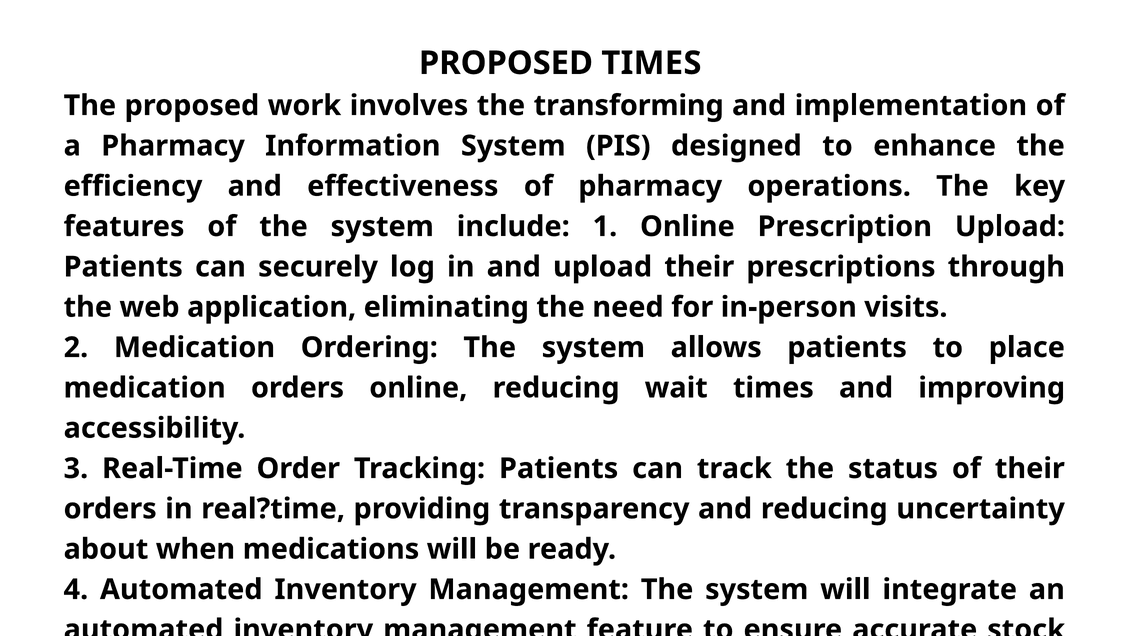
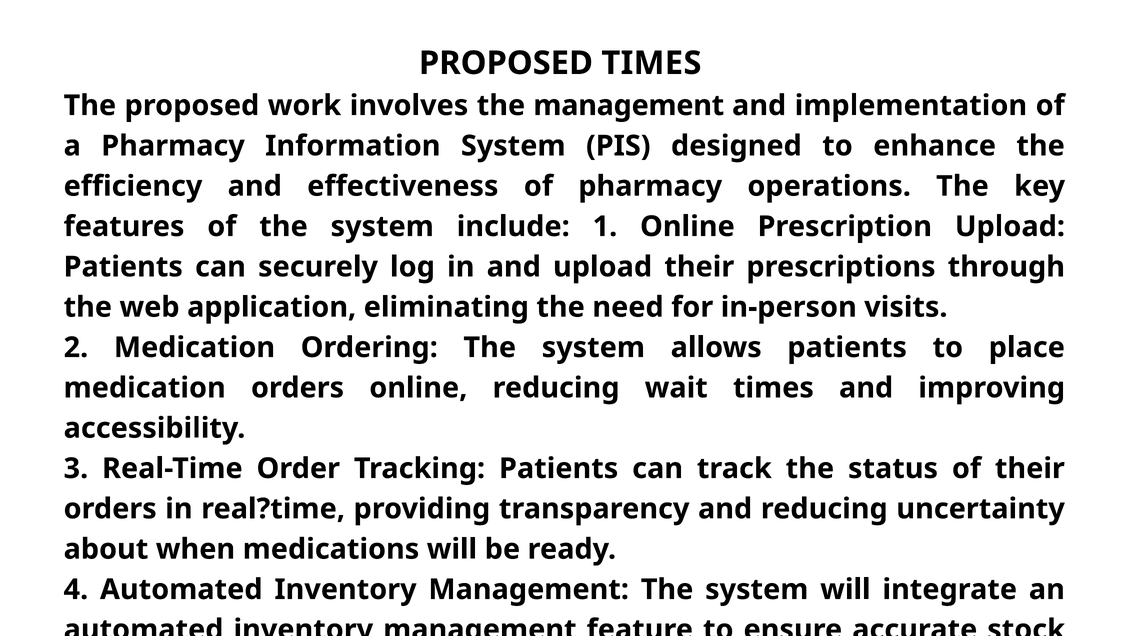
the transforming: transforming -> management
